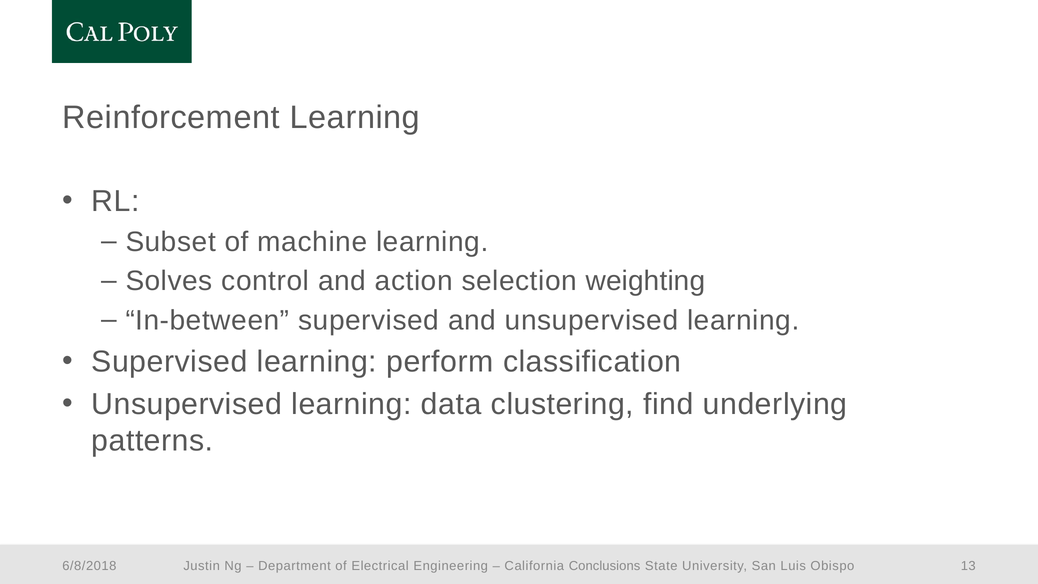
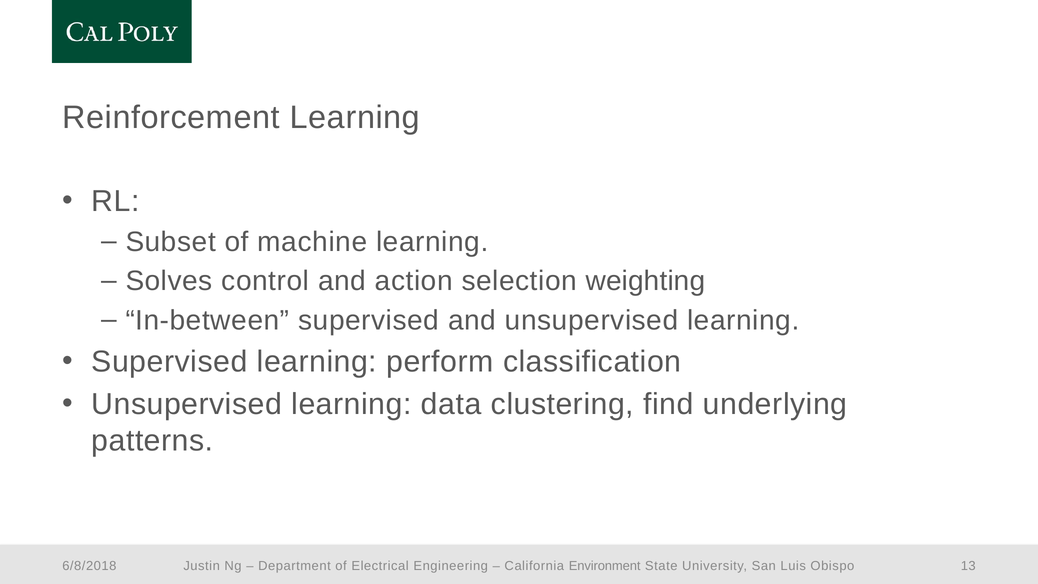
Conclusions: Conclusions -> Environment
